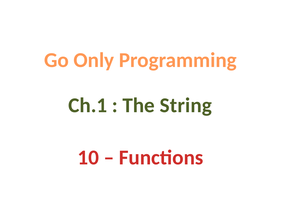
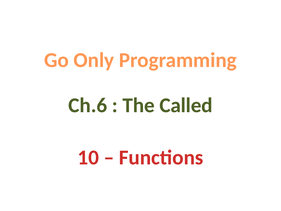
Ch.1: Ch.1 -> Ch.6
String: String -> Called
